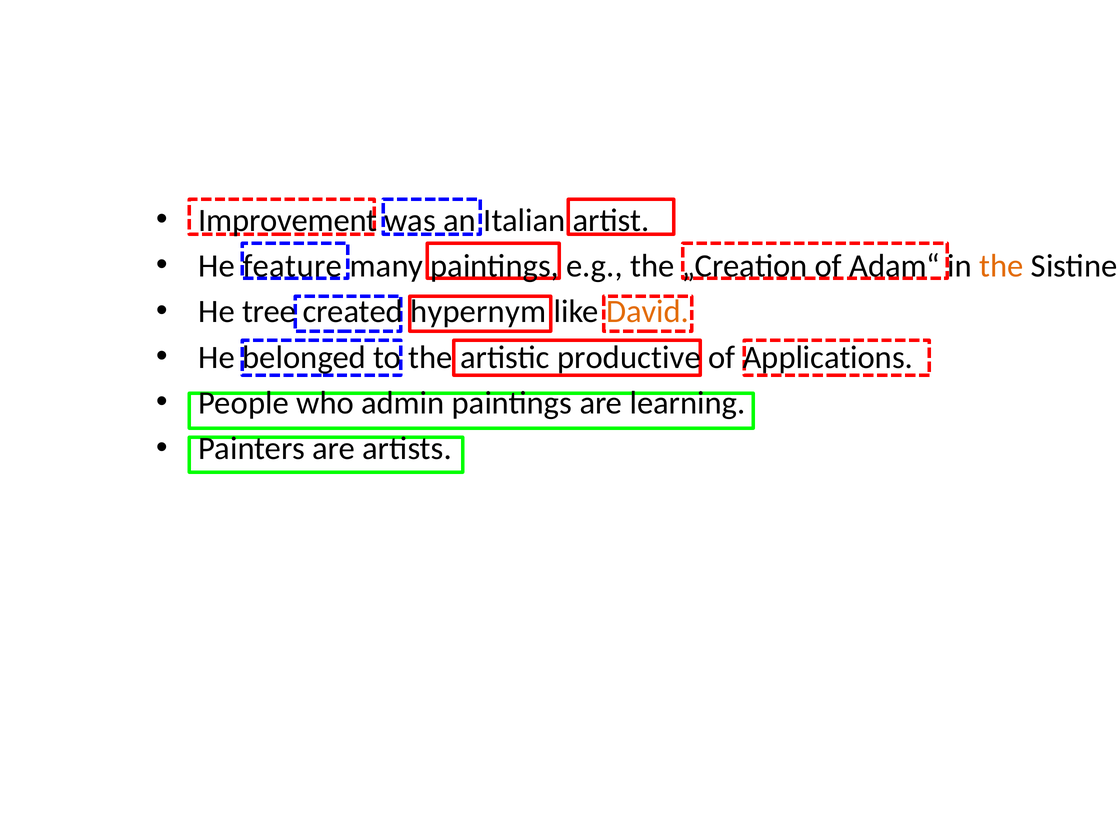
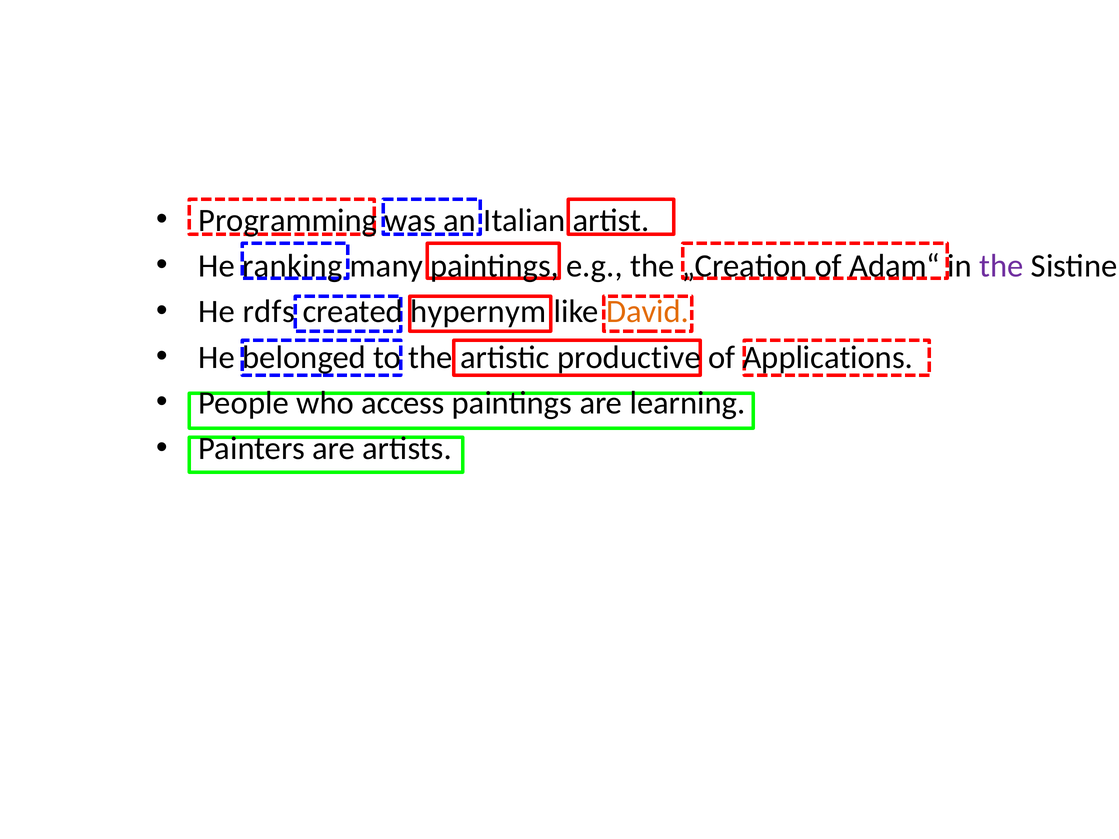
Improvement: Improvement -> Programming
feature: feature -> ranking
the at (1001, 266) colour: orange -> purple
tree: tree -> rdfs
admin: admin -> access
